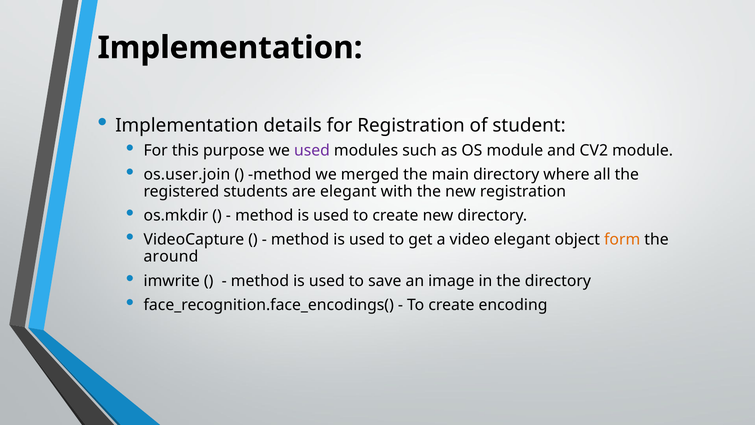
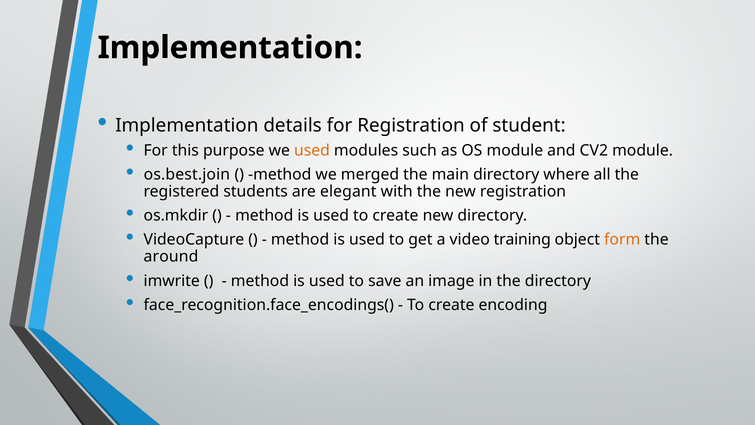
used at (312, 151) colour: purple -> orange
os.user.join: os.user.join -> os.best.join
video elegant: elegant -> training
